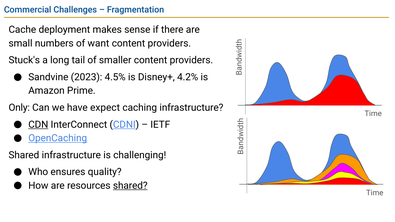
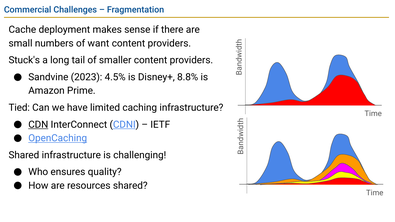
4.2%: 4.2% -> 8.8%
Only: Only -> Tied
expect: expect -> limited
shared at (130, 186) underline: present -> none
